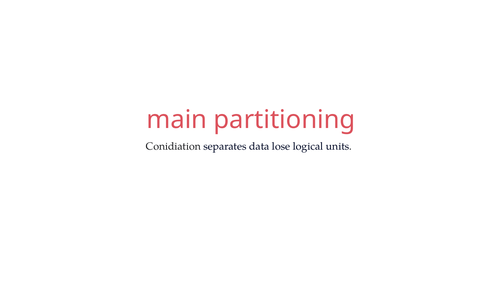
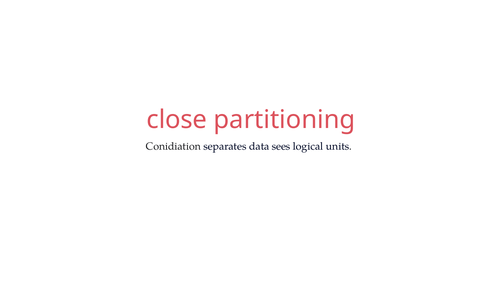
main: main -> close
lose: lose -> sees
